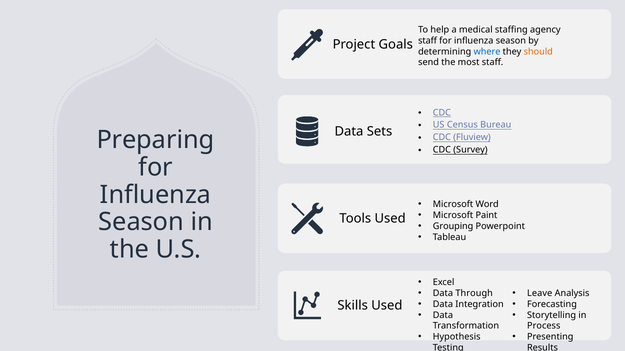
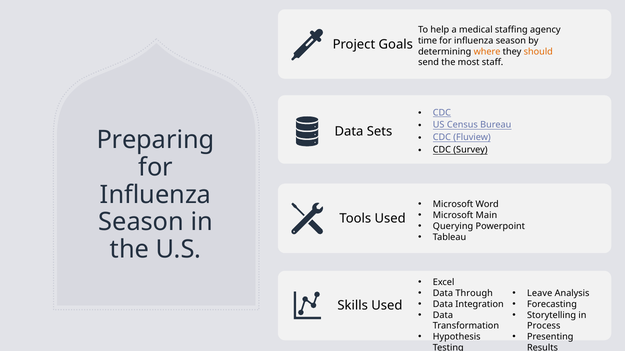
staff at (428, 41): staff -> time
where colour: blue -> orange
Paint: Paint -> Main
Grouping: Grouping -> Querying
